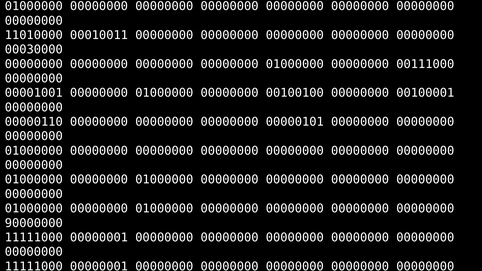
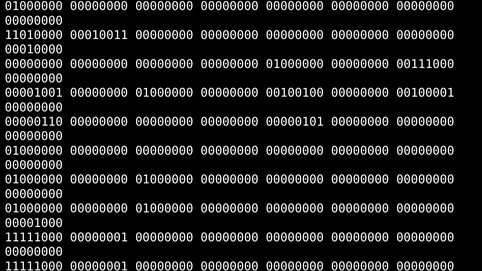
00030000: 00030000 -> 00010000
90000000 at (34, 223): 90000000 -> 00001000
